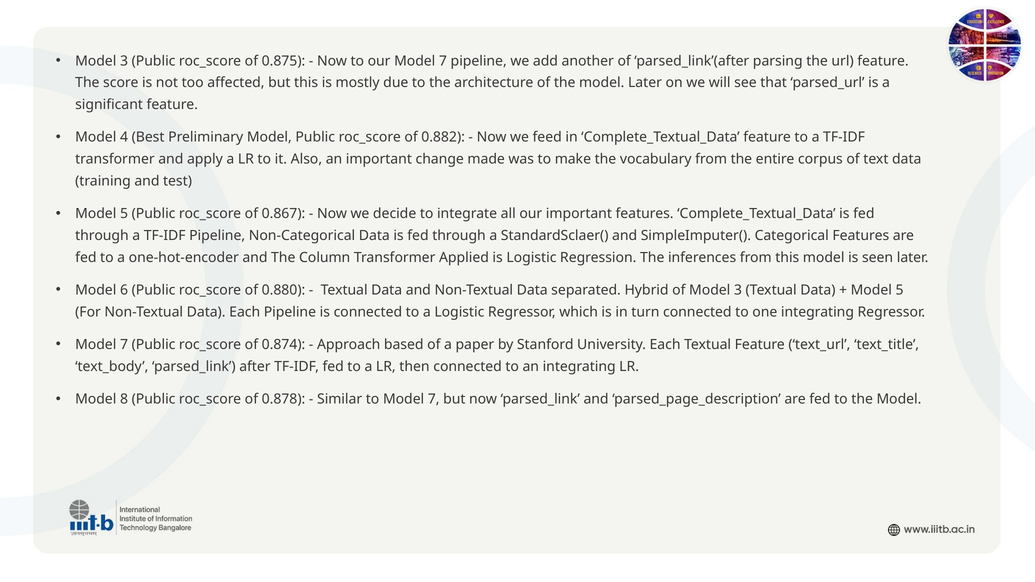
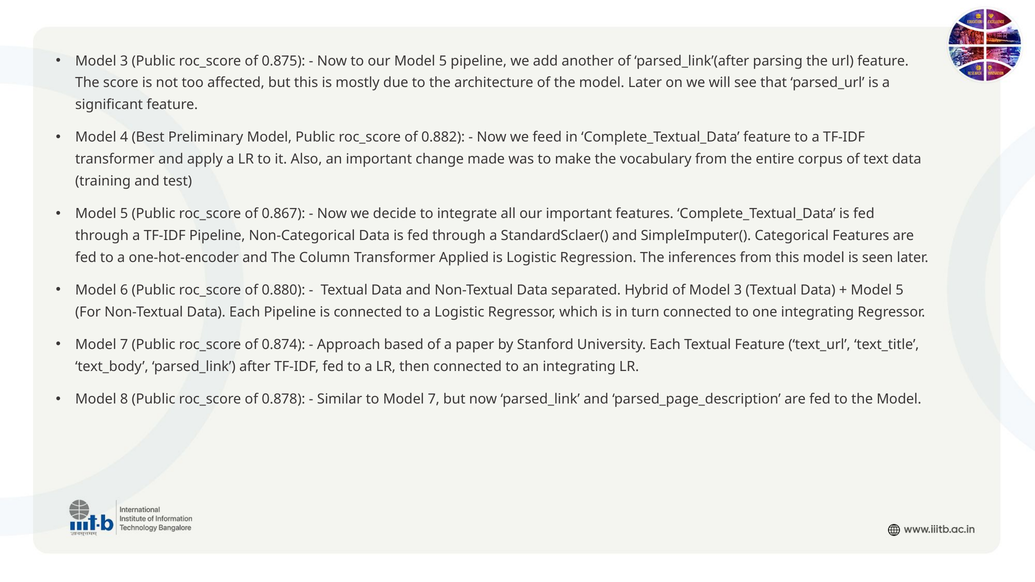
our Model 7: 7 -> 5
